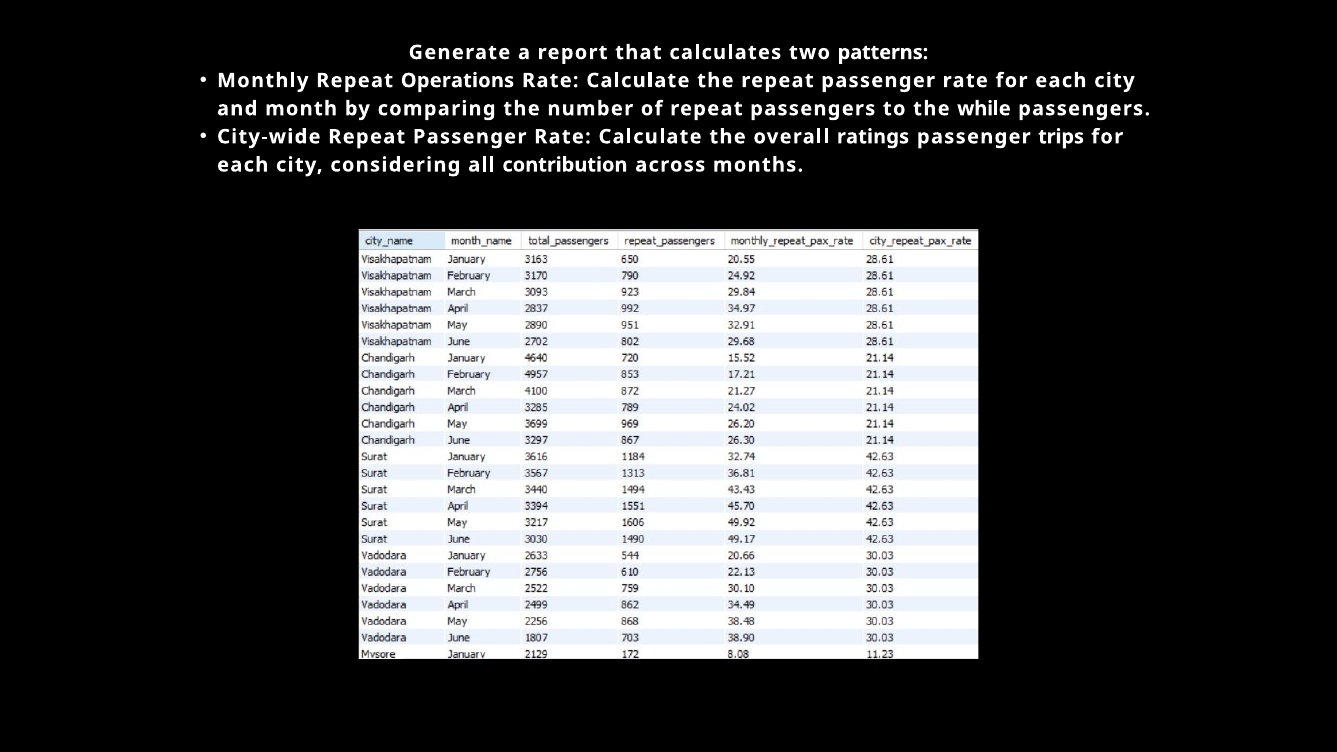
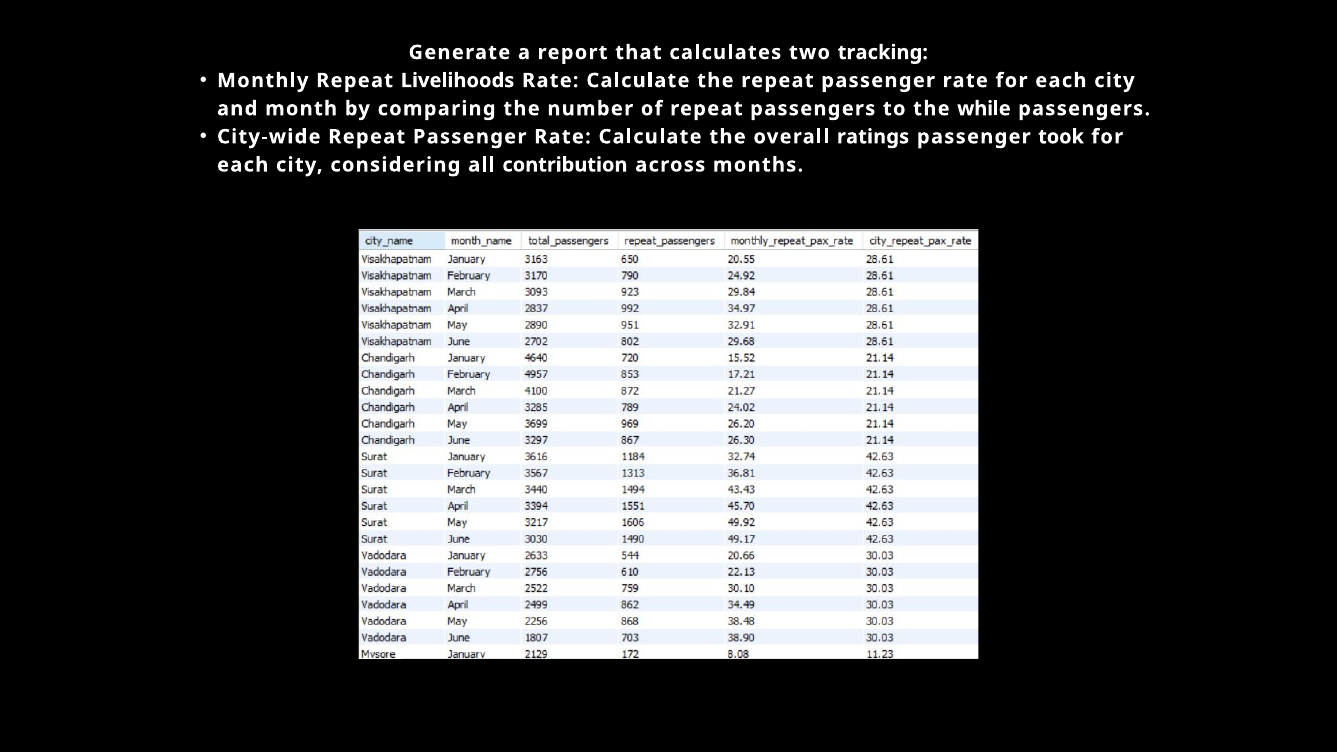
patterns: patterns -> tracking
Operations: Operations -> Livelihoods
trips: trips -> took
